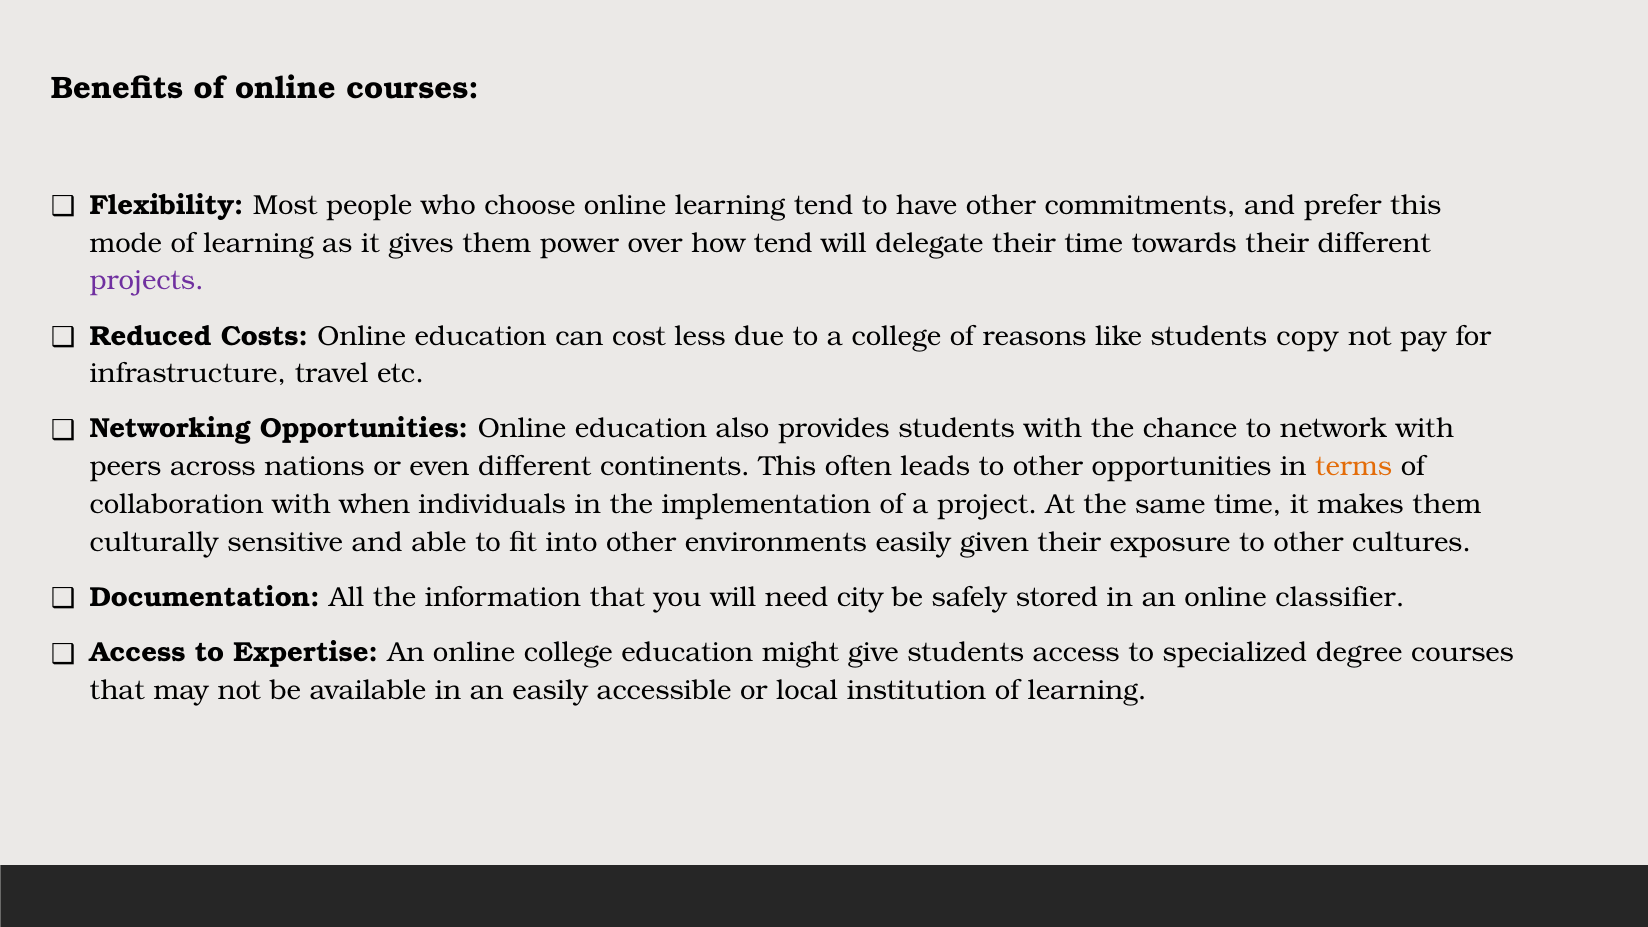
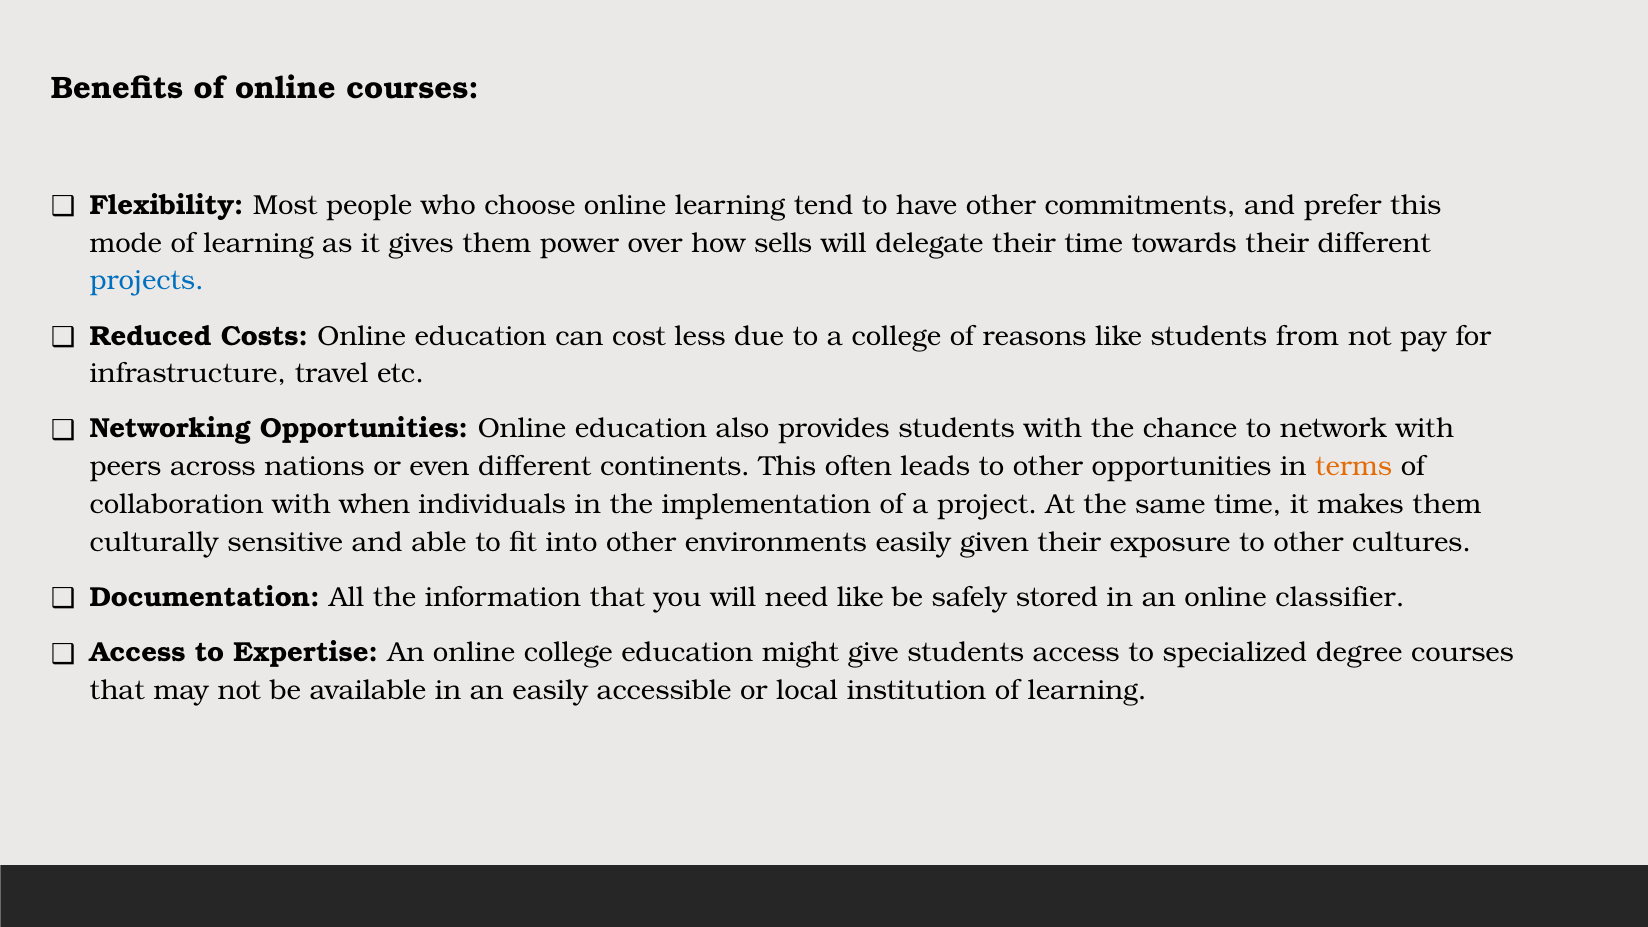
how tend: tend -> sells
projects colour: purple -> blue
copy: copy -> from
need city: city -> like
